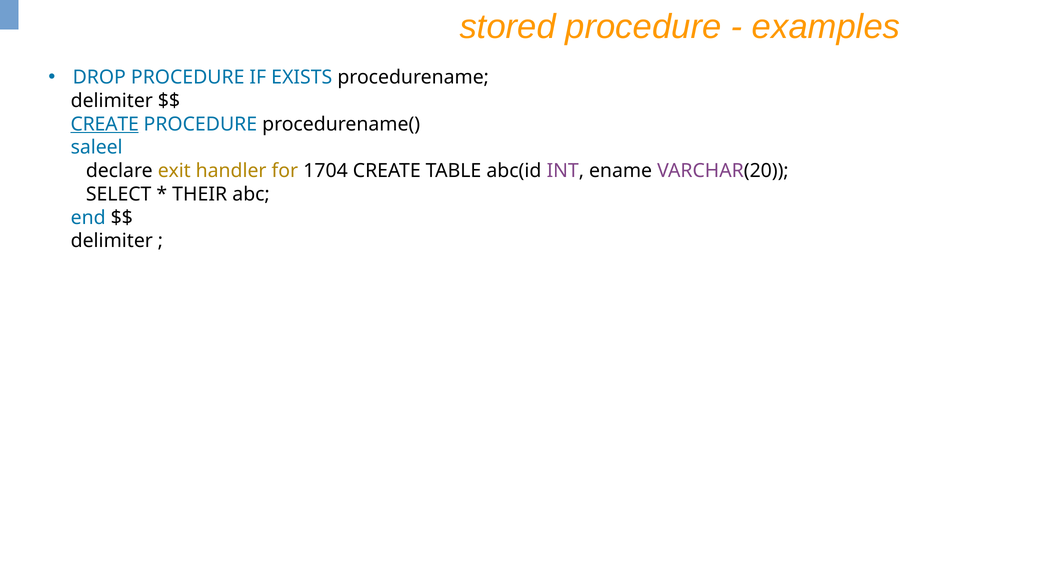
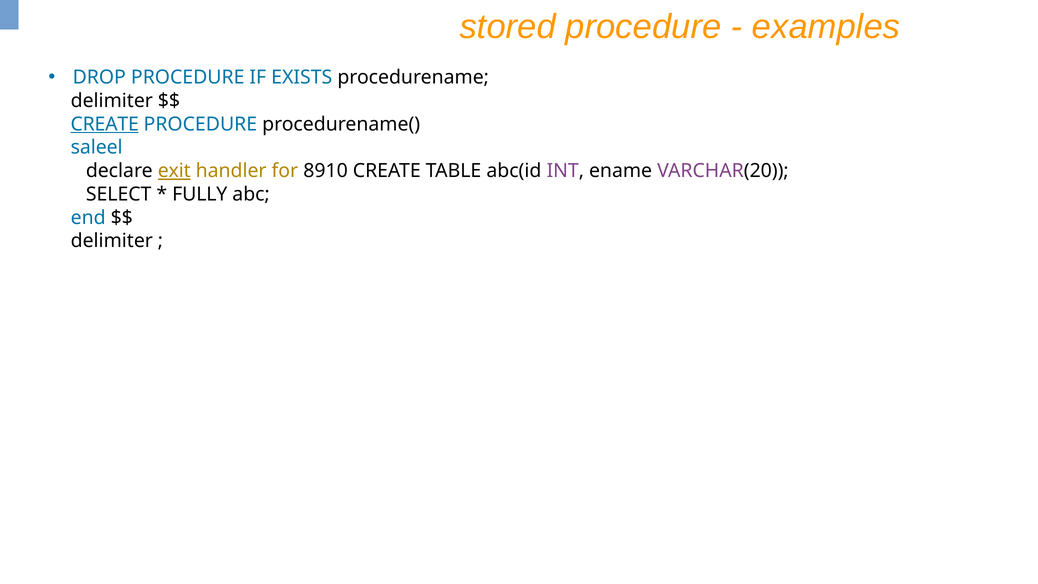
exit underline: none -> present
1704: 1704 -> 8910
THEIR: THEIR -> FULLY
